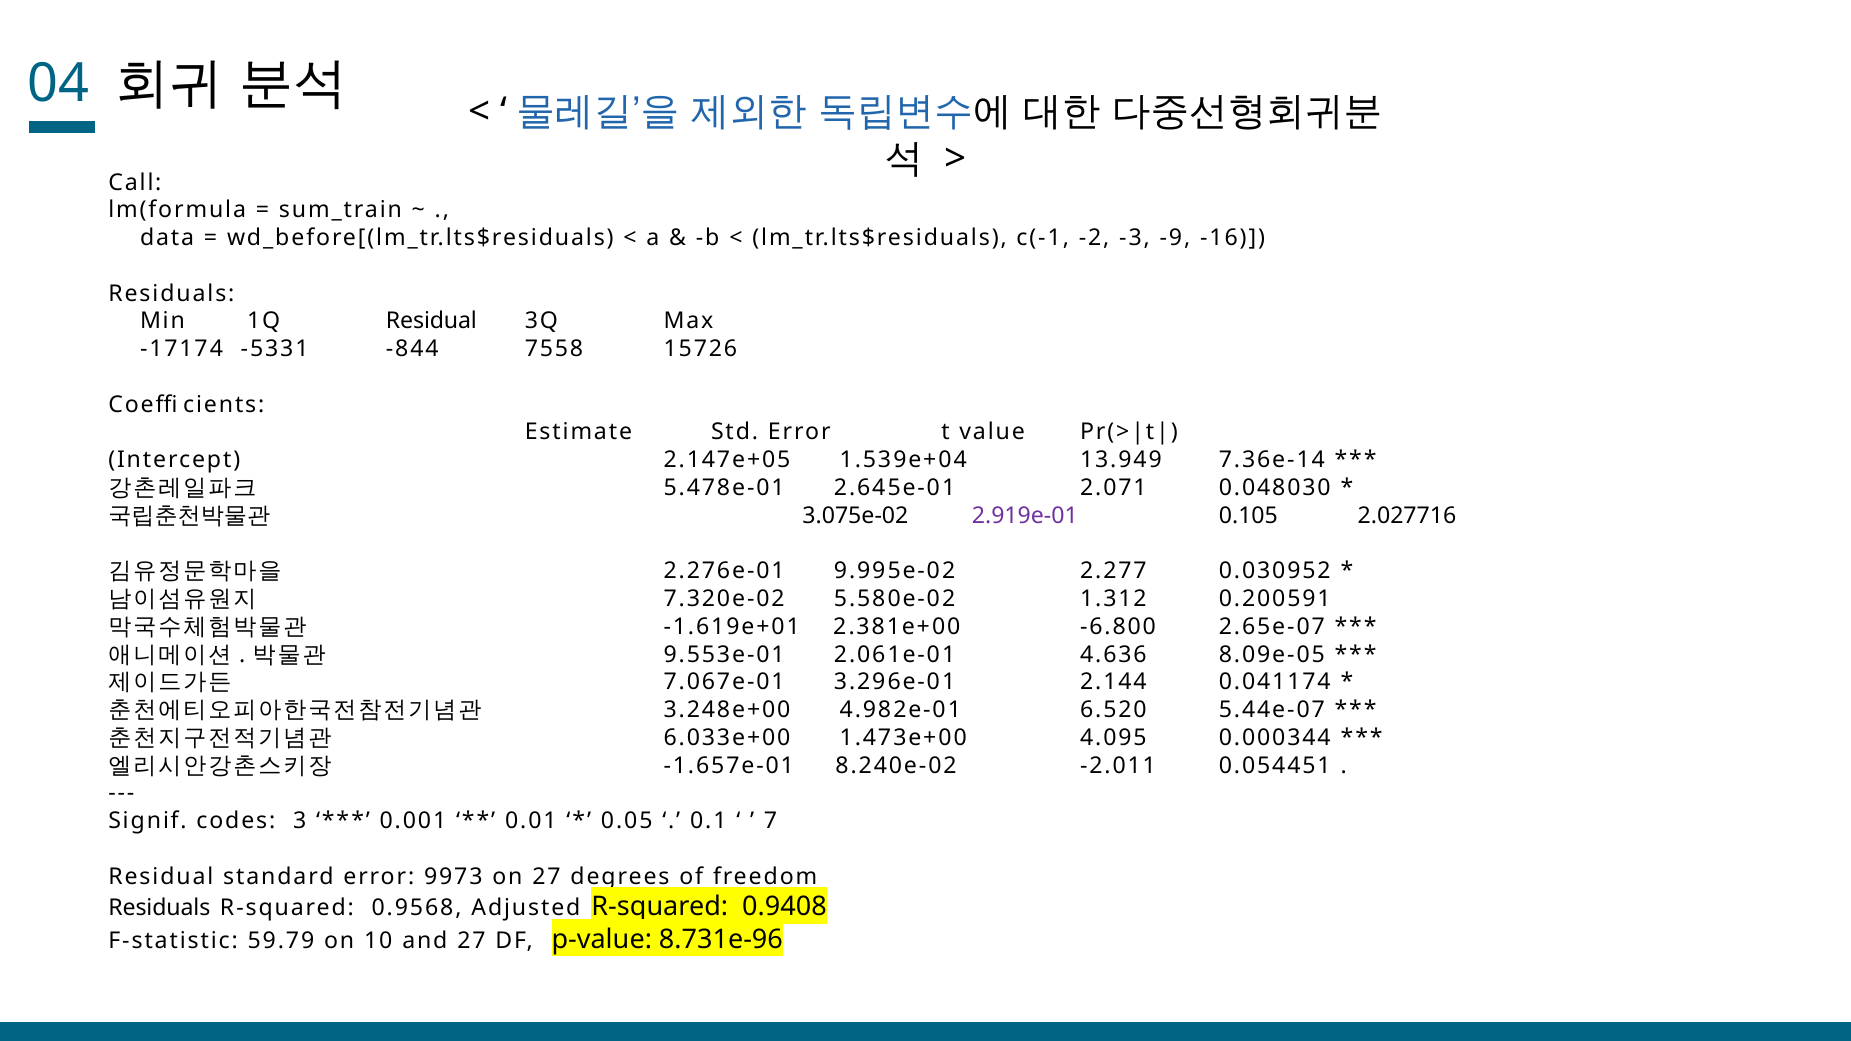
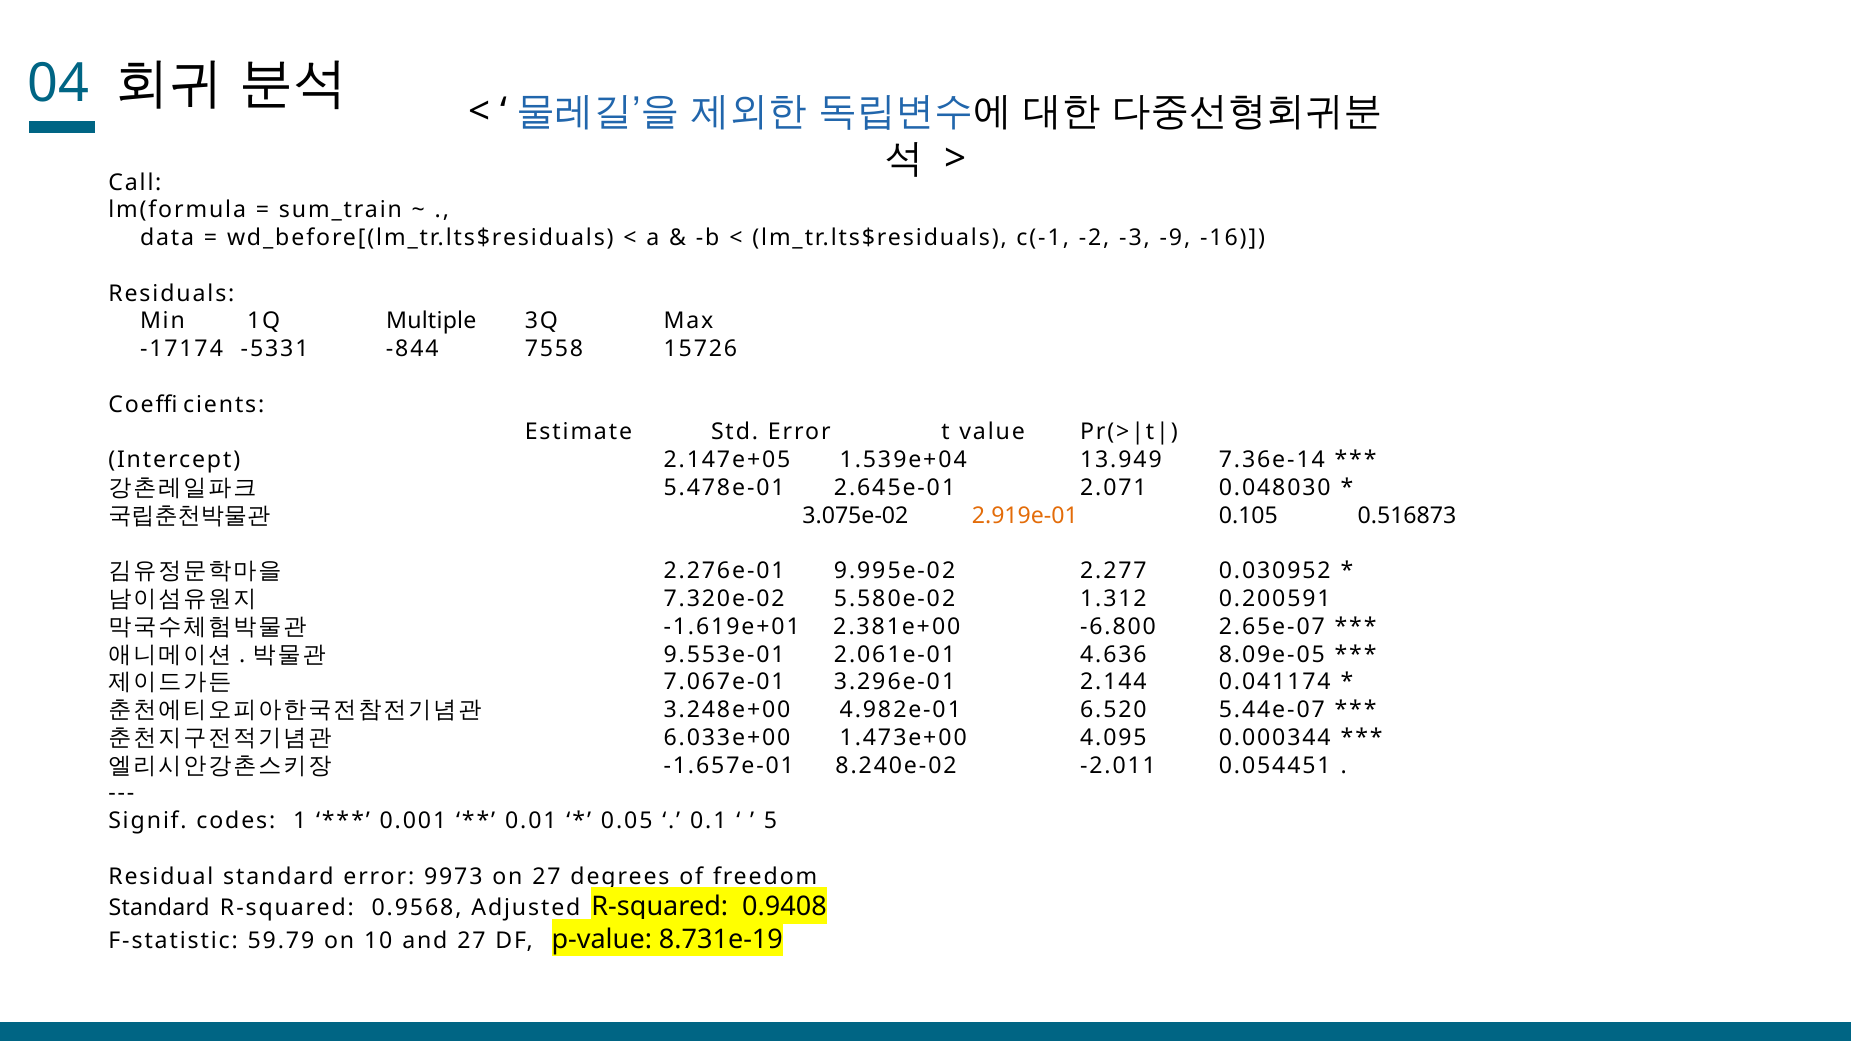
1Q Residual: Residual -> Multiple
2.919e-01 colour: purple -> orange
2.027716: 2.027716 -> 0.516873
3: 3 -> 1
7: 7 -> 5
Residuals at (159, 908): Residuals -> Standard
8.731e-96: 8.731e-96 -> 8.731e-19
